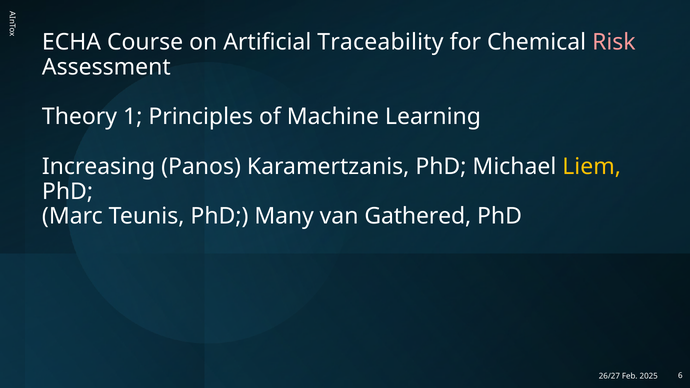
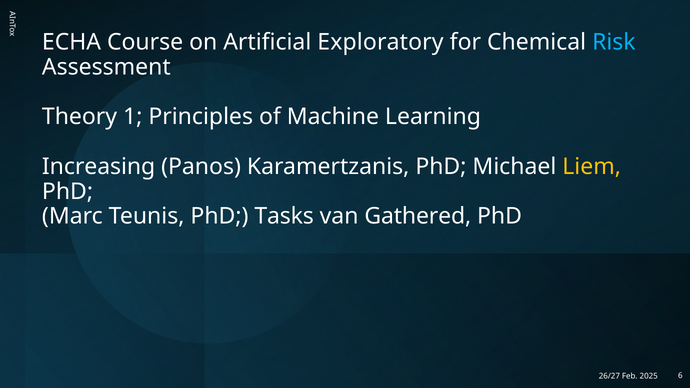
Traceability: Traceability -> Exploratory
Risk colour: pink -> light blue
Many: Many -> Tasks
